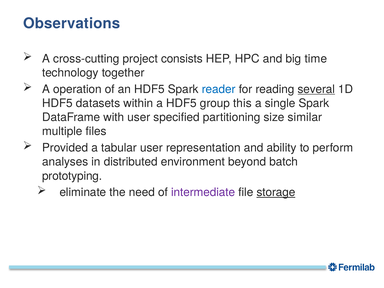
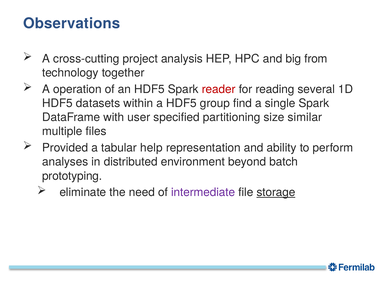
consists: consists -> analysis
time: time -> from
reader colour: blue -> red
several underline: present -> none
this: this -> find
tabular user: user -> help
